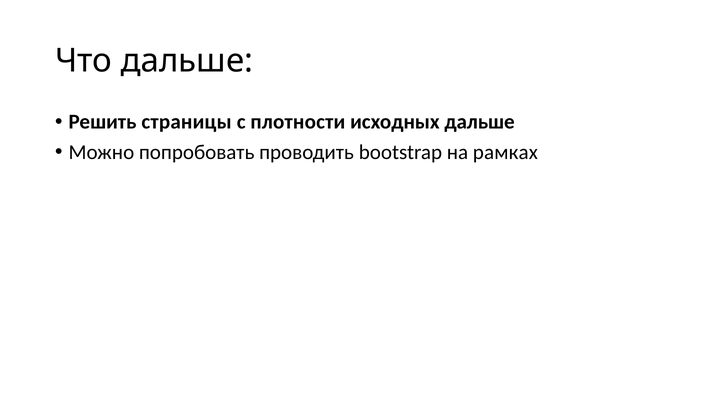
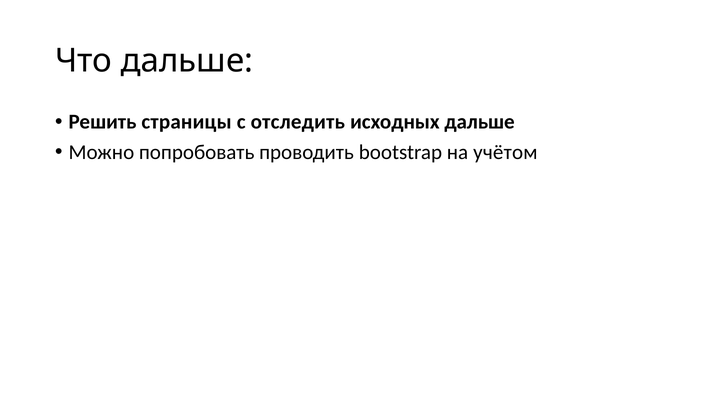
плотности: плотности -> отследить
рамках: рамках -> учётом
